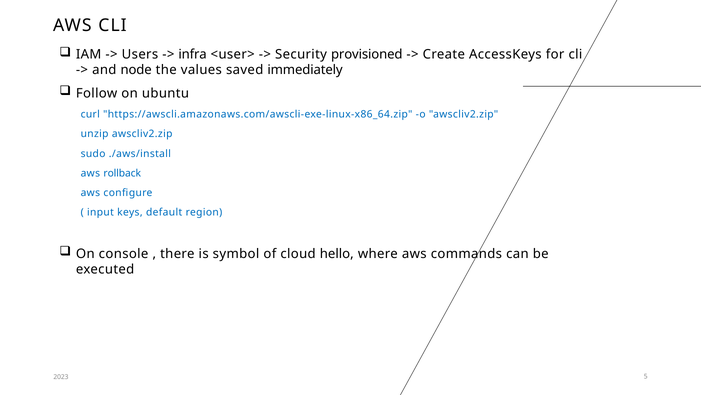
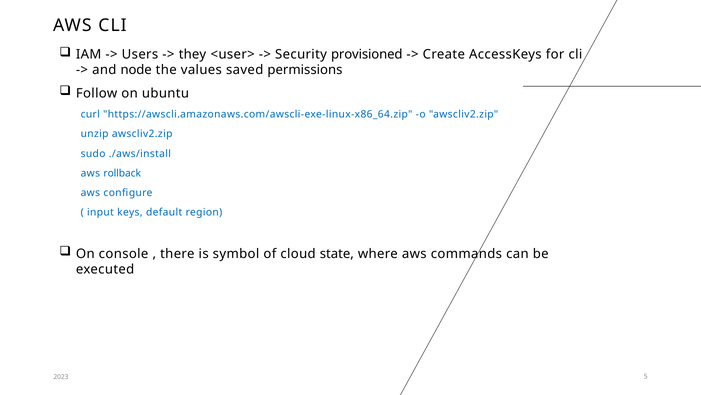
infra: infra -> they
immediately: immediately -> permissions
hello: hello -> state
